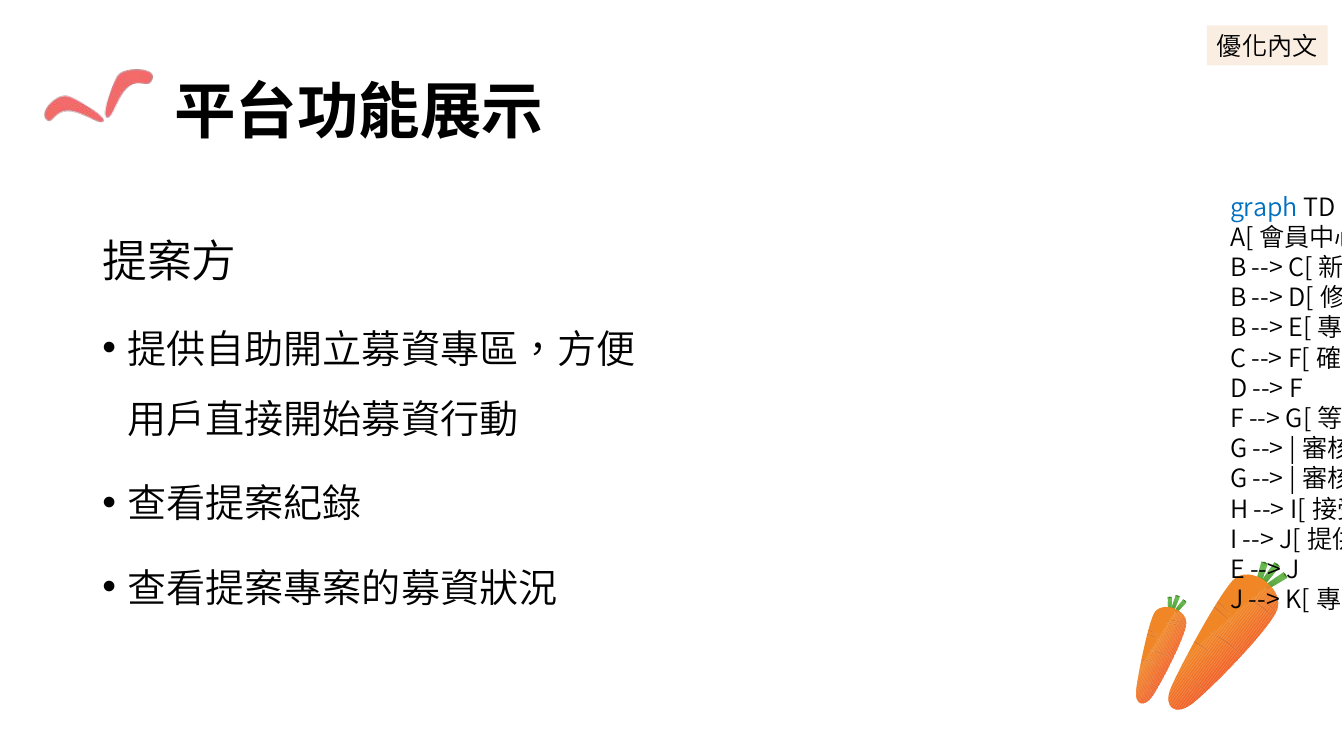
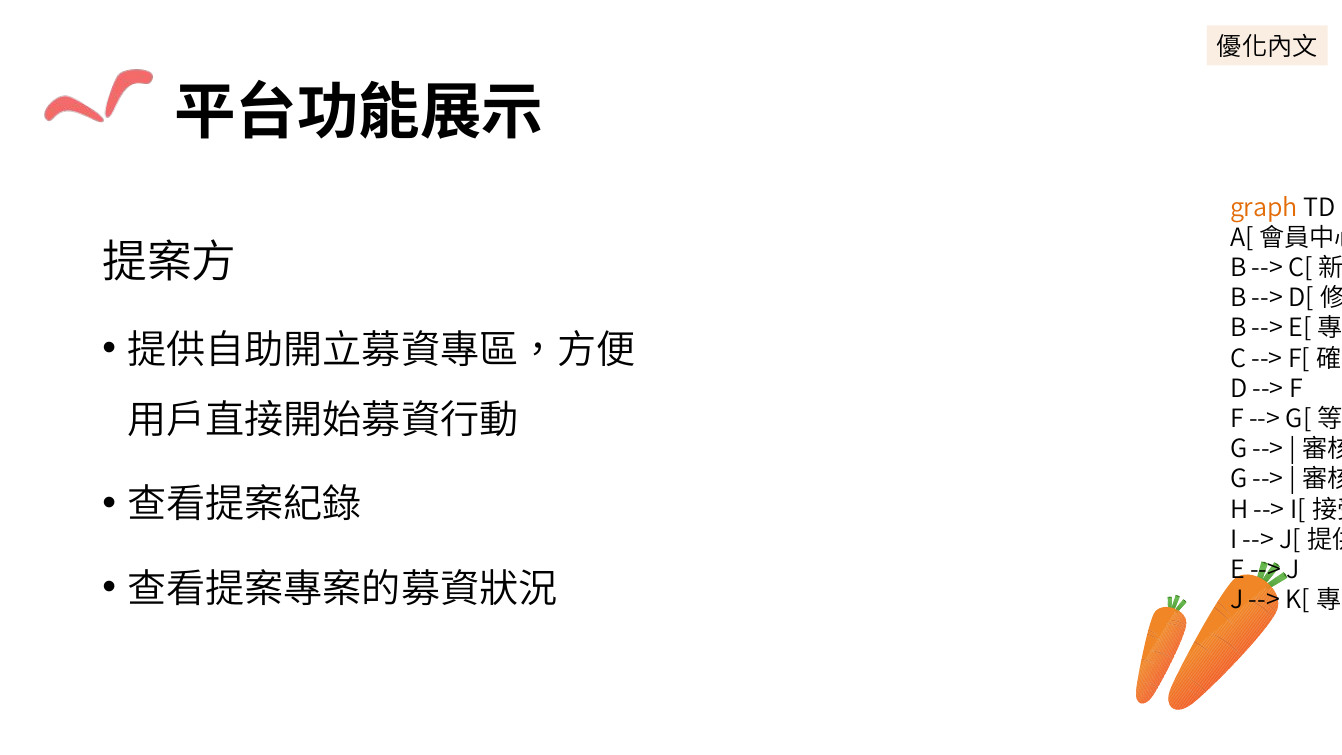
graph colour: blue -> orange
